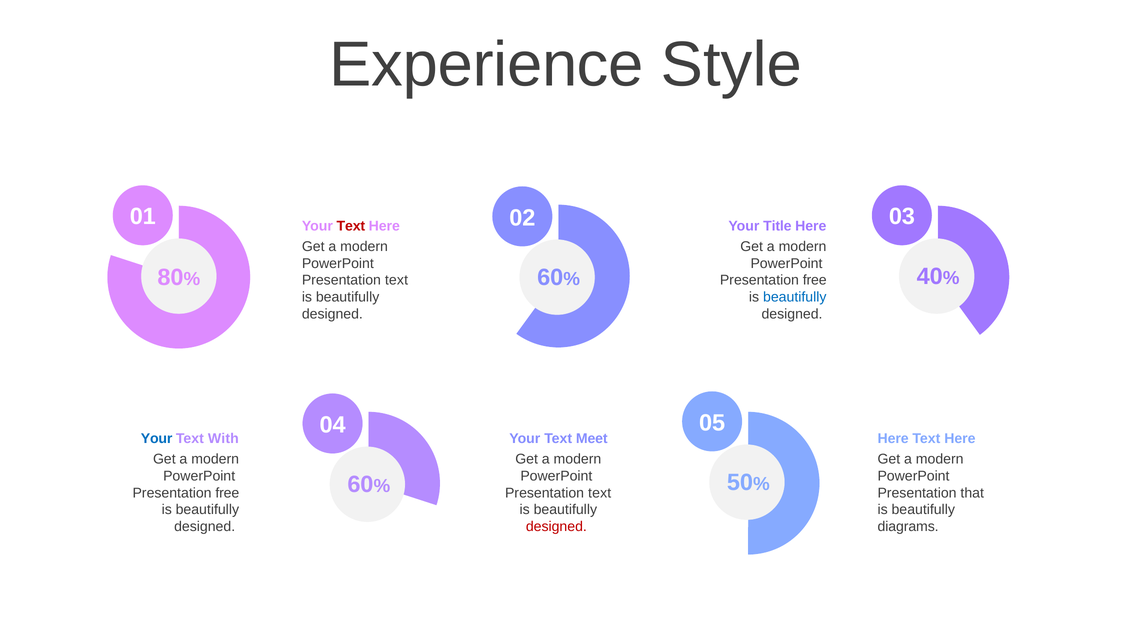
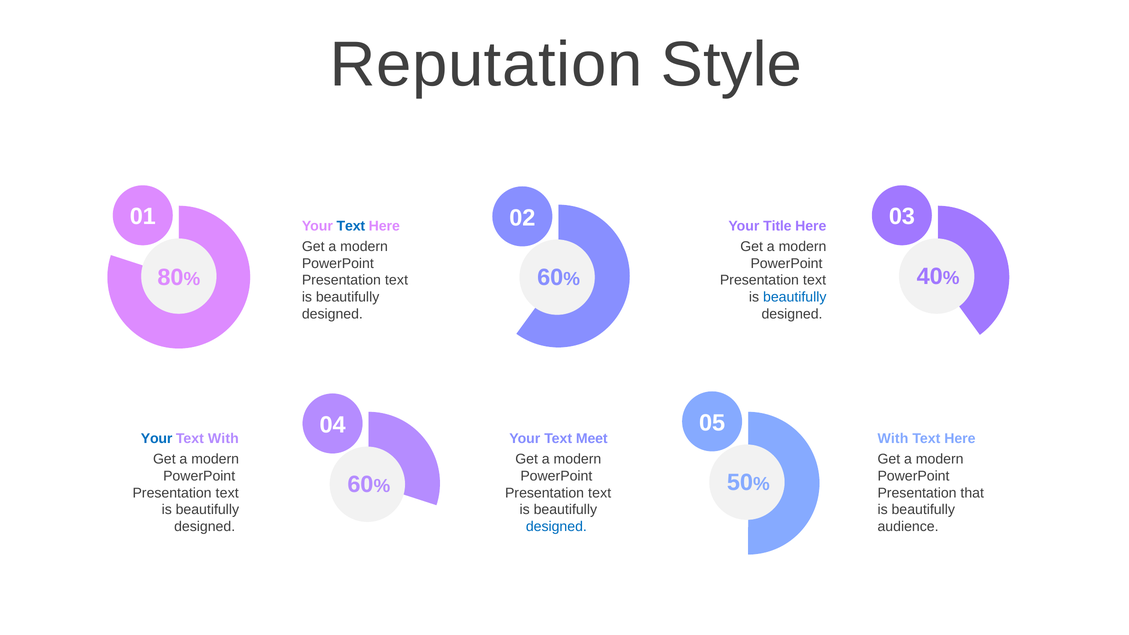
Experience: Experience -> Reputation
Text at (351, 226) colour: red -> blue
free at (815, 280): free -> text
Here at (893, 439): Here -> With
free at (227, 493): free -> text
designed at (556, 527) colour: red -> blue
diagrams: diagrams -> audience
